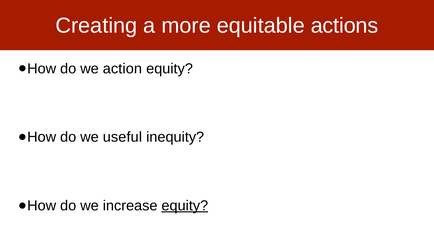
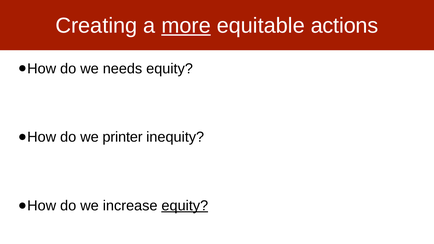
more underline: none -> present
action: action -> needs
useful: useful -> printer
